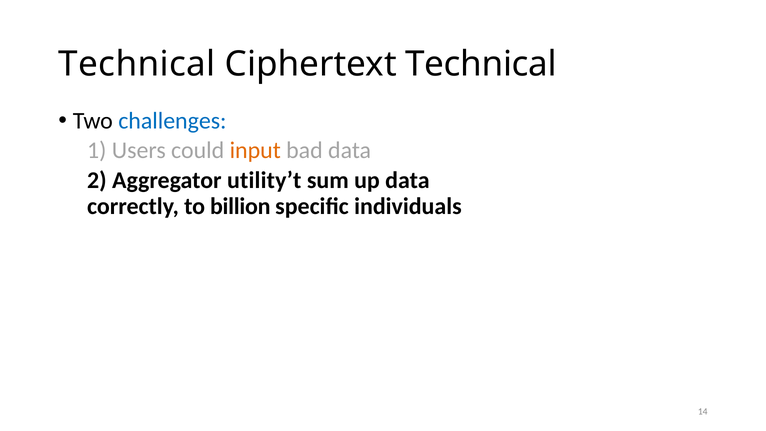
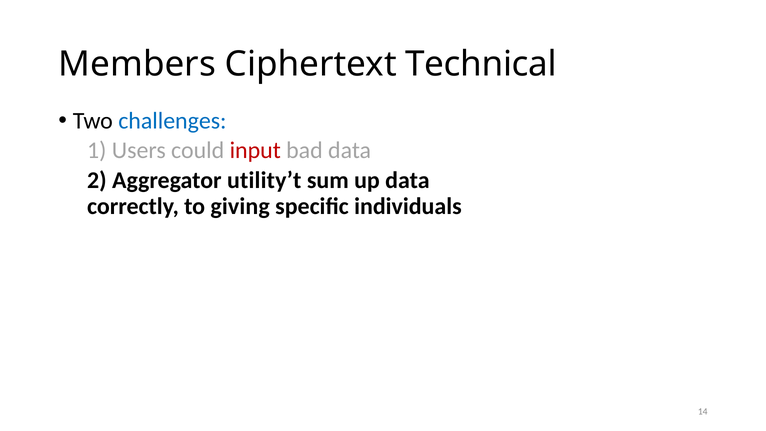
Technical at (137, 64): Technical -> Members
input colour: orange -> red
billion: billion -> giving
